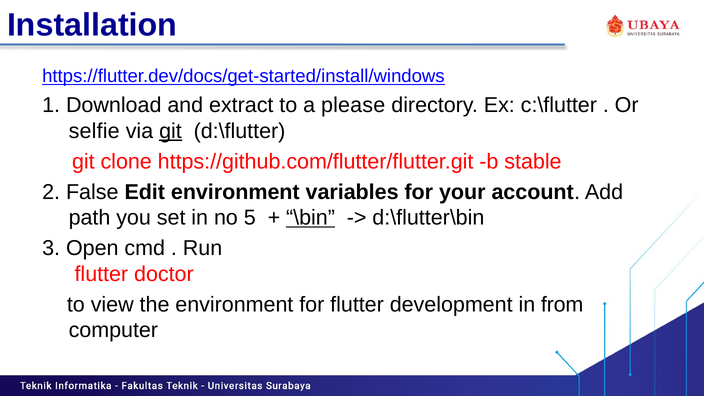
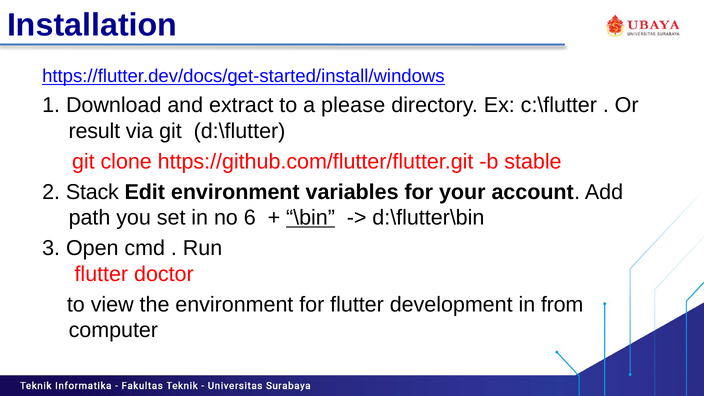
selfie: selfie -> result
git at (170, 131) underline: present -> none
False: False -> Stack
5: 5 -> 6
